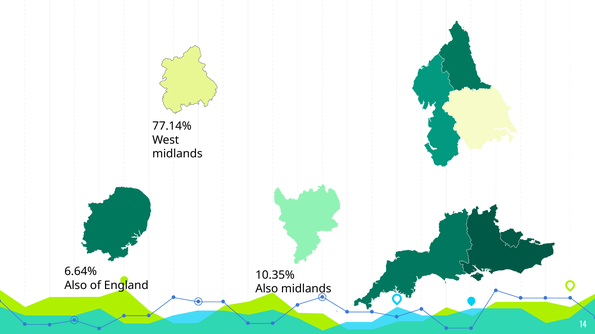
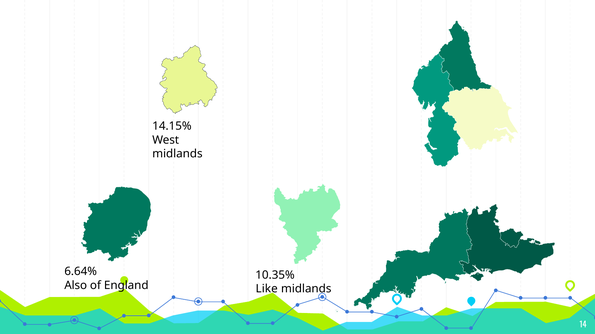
77.14%: 77.14% -> 14.15%
Also at (267, 289): Also -> Like
